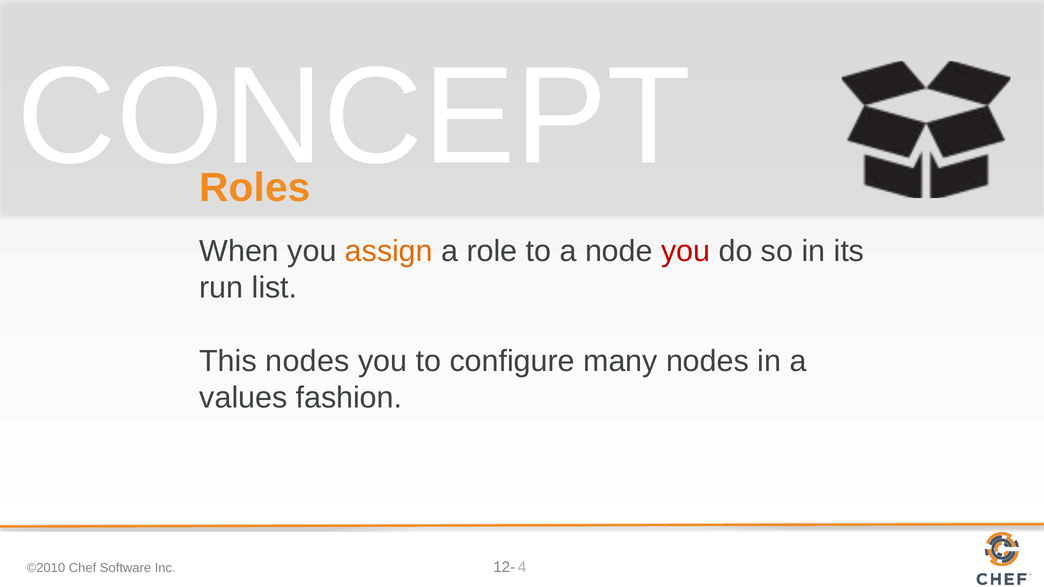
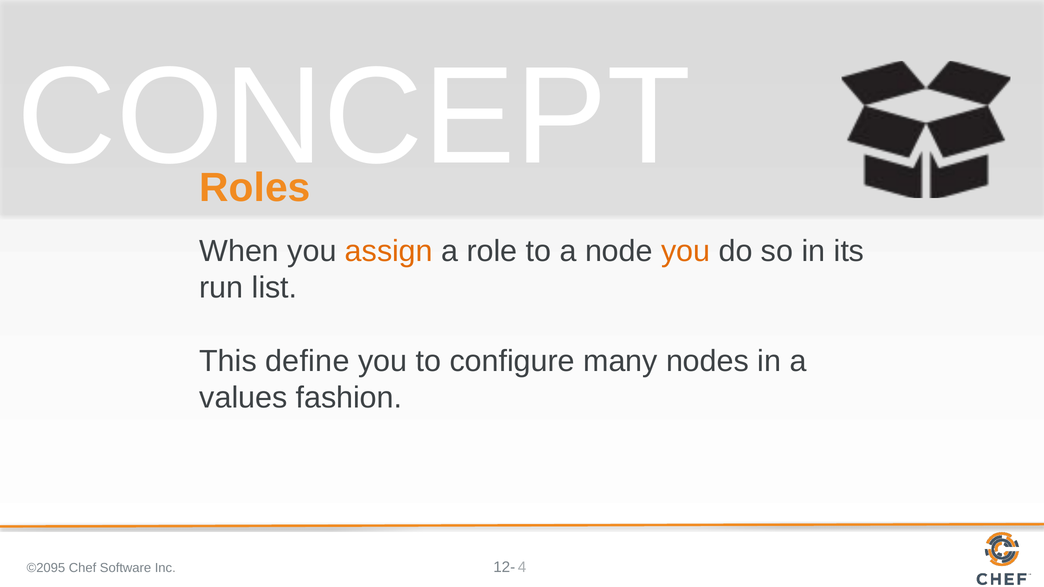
you at (686, 251) colour: red -> orange
This nodes: nodes -> define
©2010: ©2010 -> ©2095
